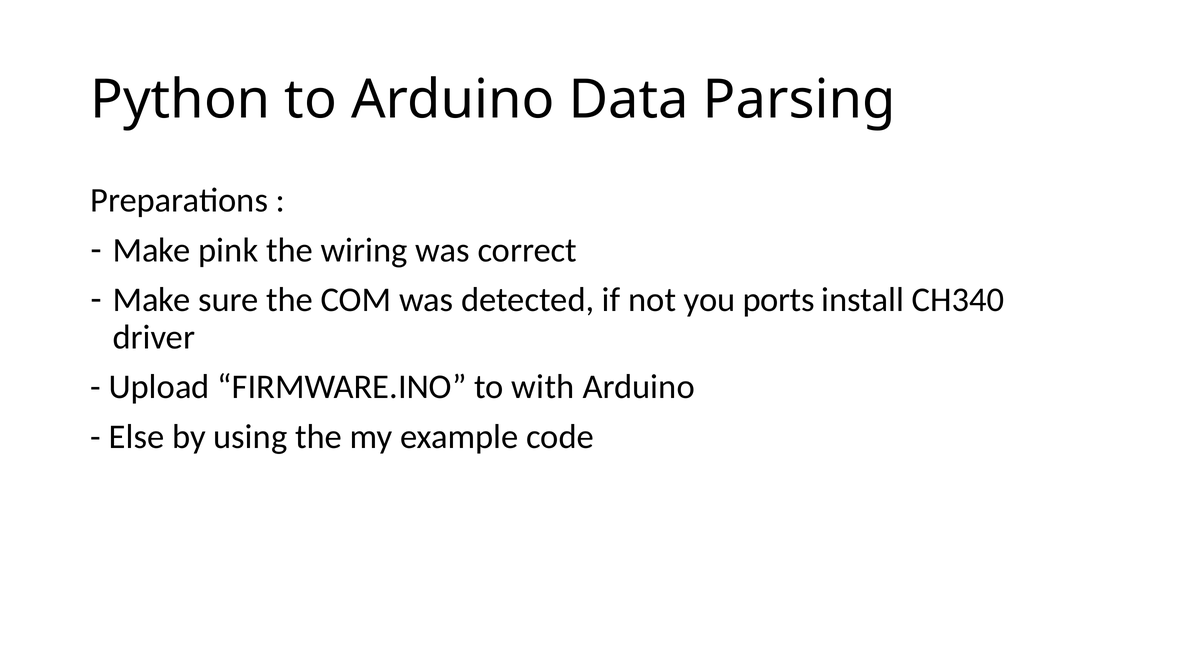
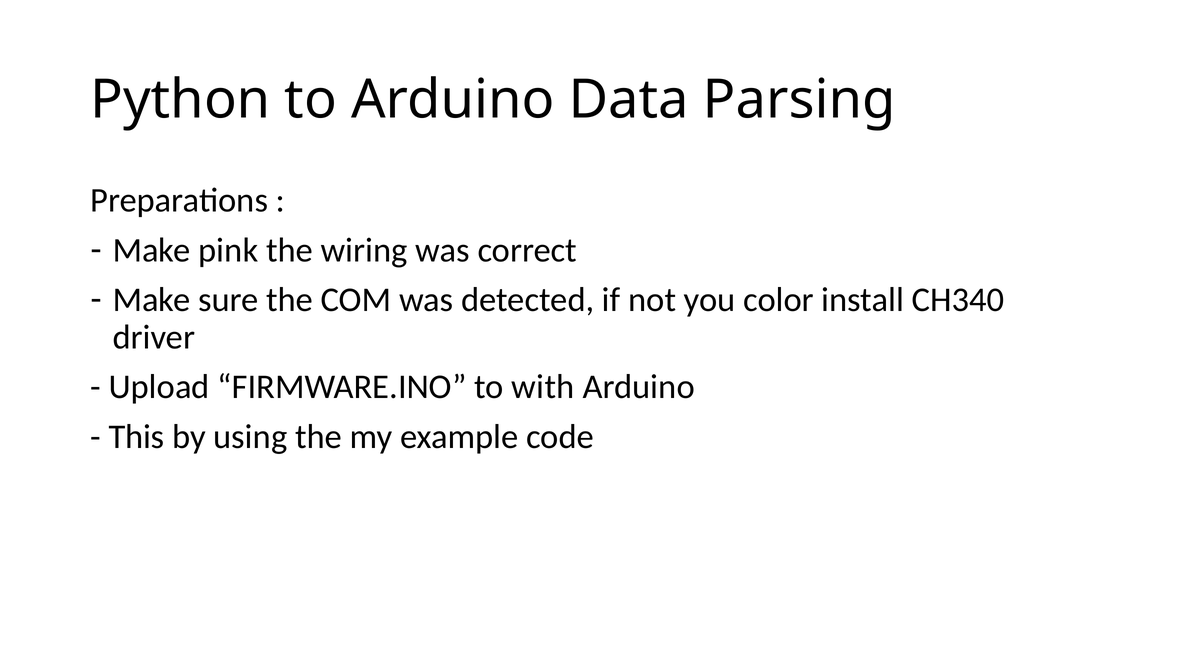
ports: ports -> color
Else: Else -> This
